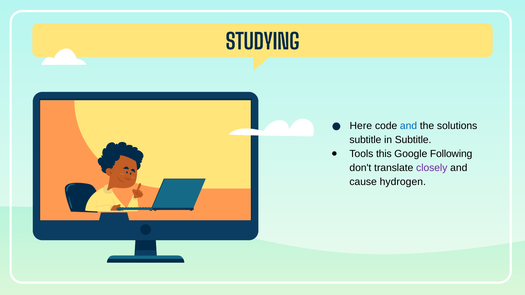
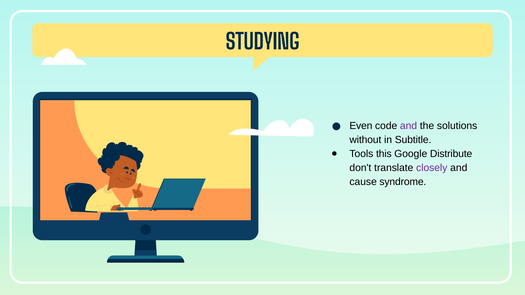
Here: Here -> Even
and at (409, 126) colour: blue -> purple
subtitle at (365, 140): subtitle -> without
Following: Following -> Distribute
hydrogen: hydrogen -> syndrome
